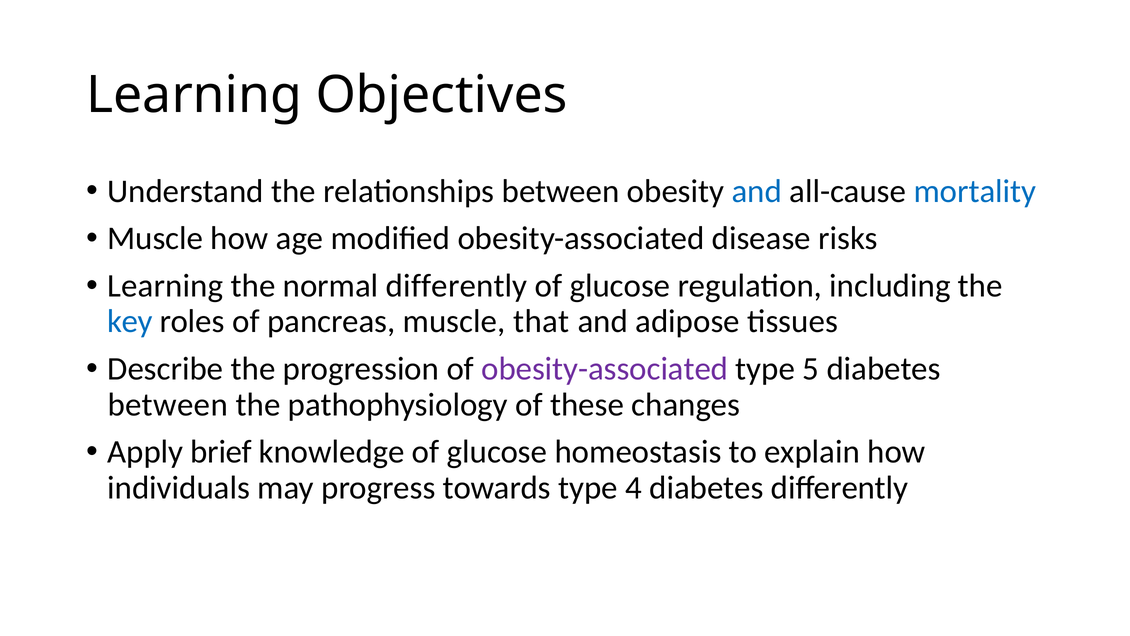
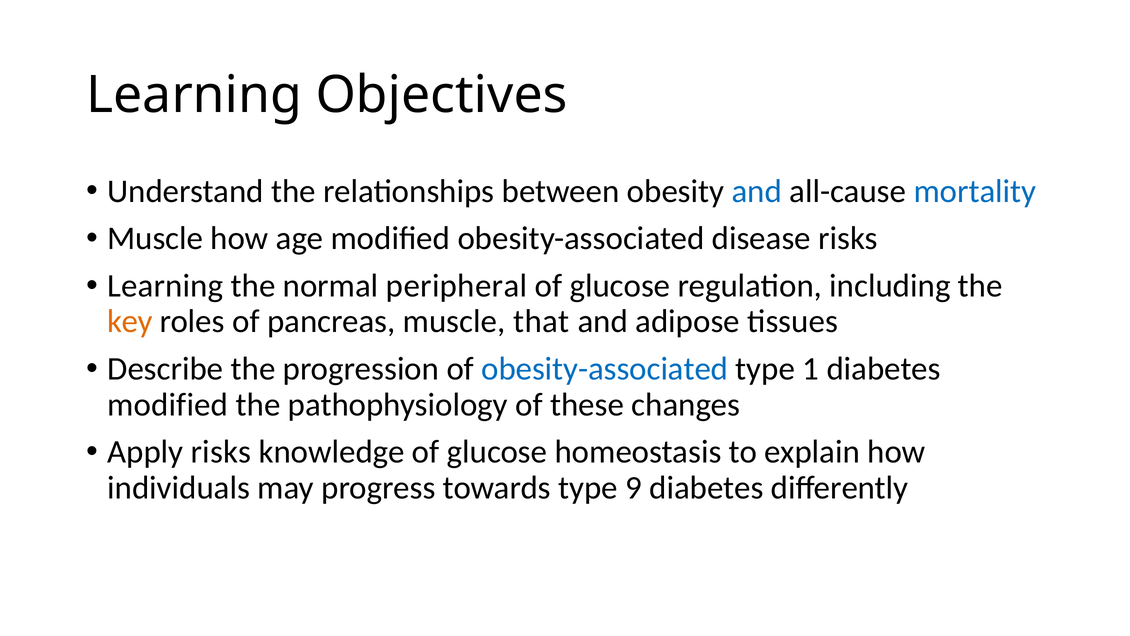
normal differently: differently -> peripheral
key colour: blue -> orange
obesity-associated at (605, 369) colour: purple -> blue
5: 5 -> 1
between at (168, 404): between -> modified
Apply brief: brief -> risks
4: 4 -> 9
